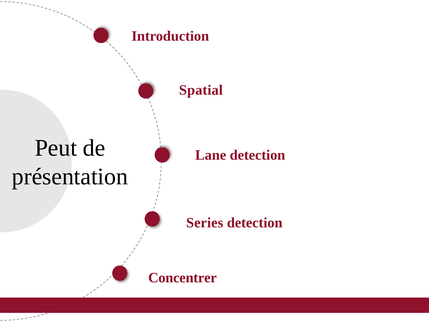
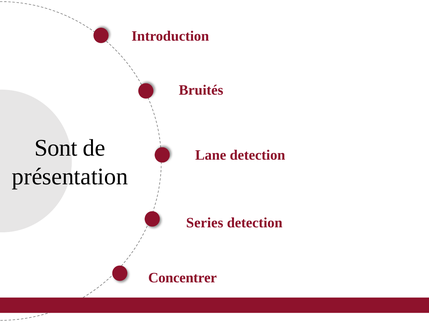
Spatial: Spatial -> Bruités
Peut: Peut -> Sont
